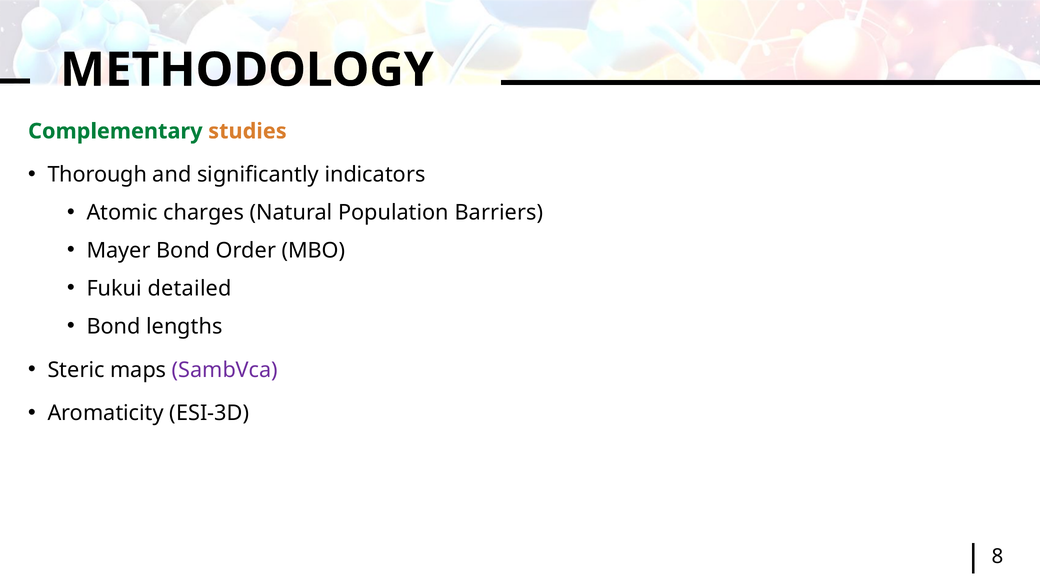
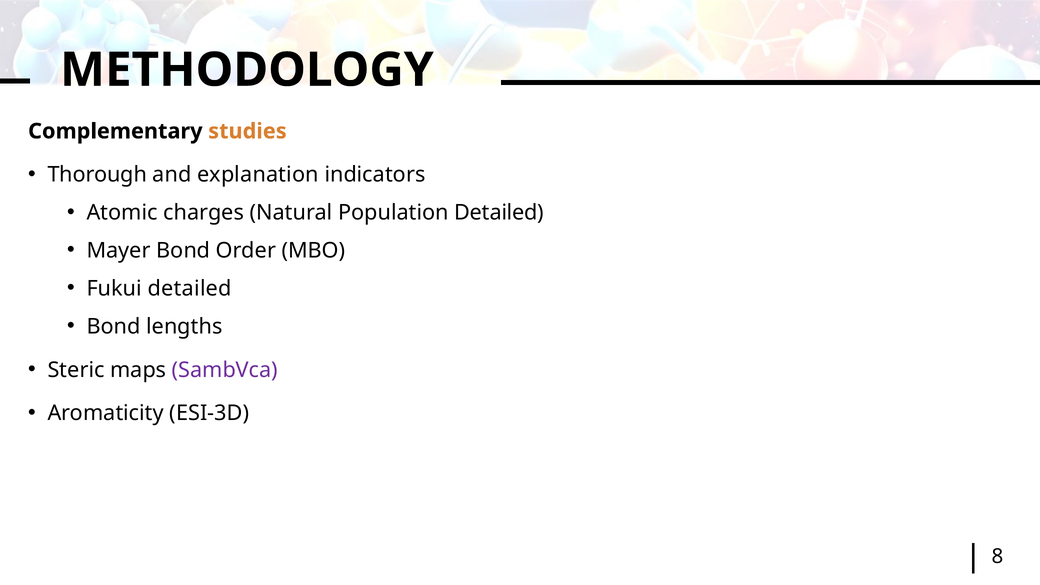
Complementary colour: green -> black
significantly: significantly -> explanation
Population Barriers: Barriers -> Detailed
